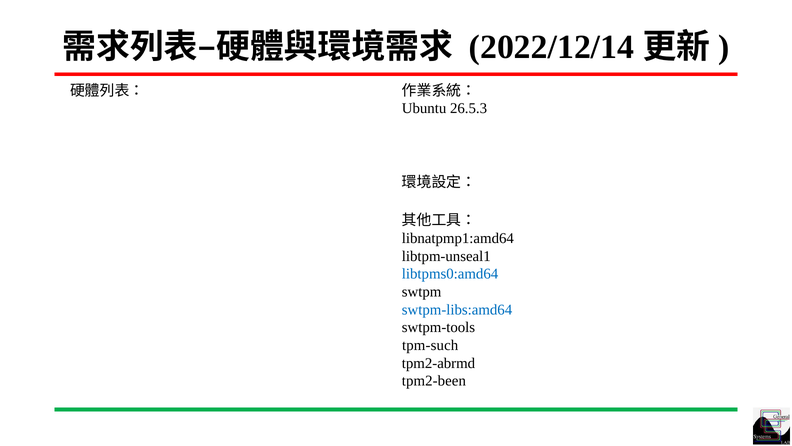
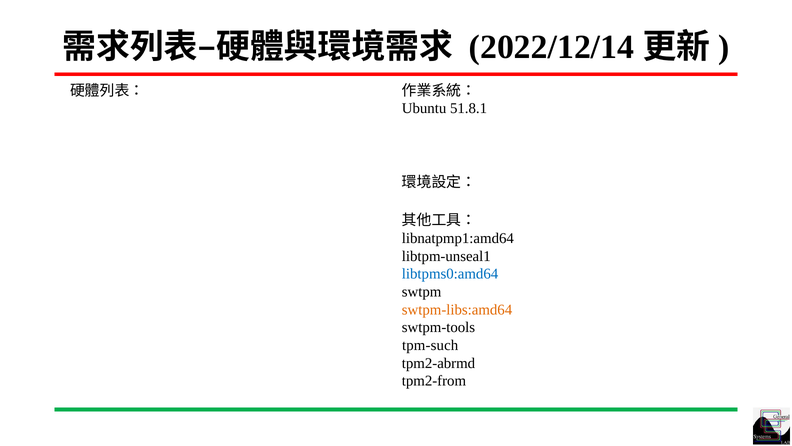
26.5.3: 26.5.3 -> 51.8.1
swtpm-libs:amd64 colour: blue -> orange
tpm2-been: tpm2-been -> tpm2-from
